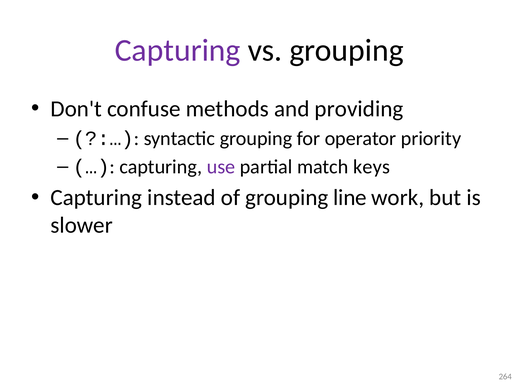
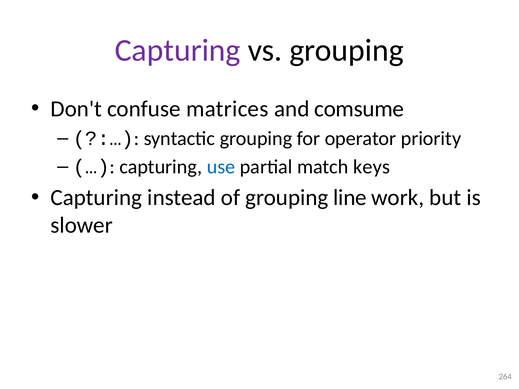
methods: methods -> matrices
providing: providing -> comsume
use colour: purple -> blue
